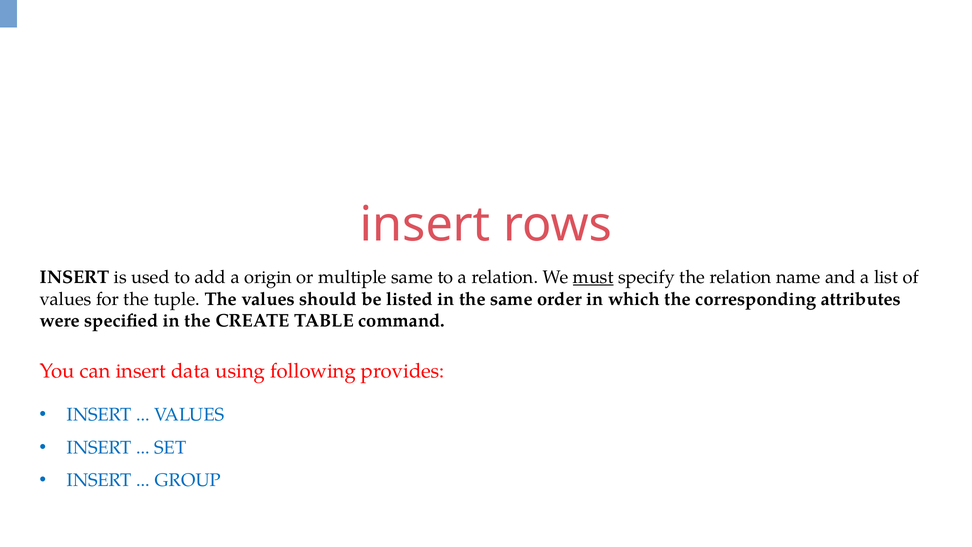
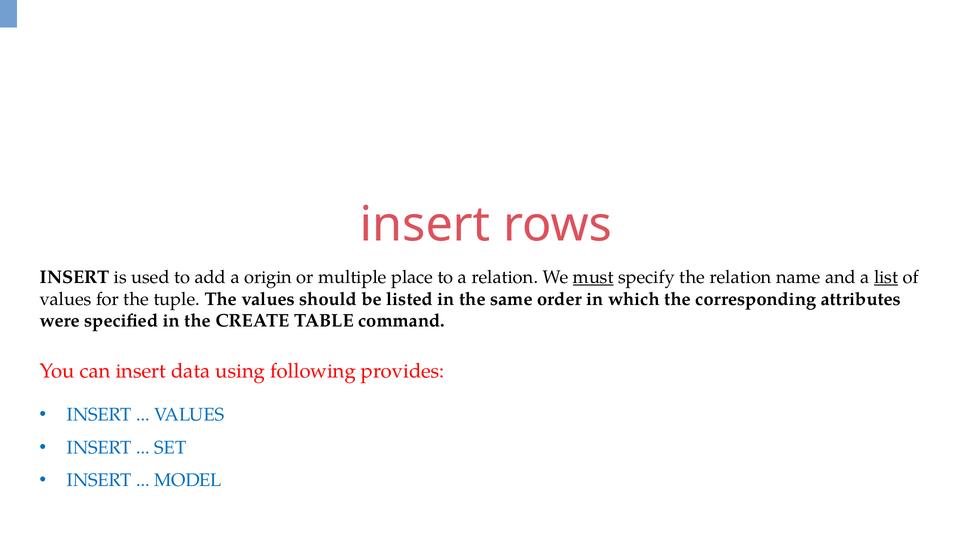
multiple same: same -> place
list underline: none -> present
GROUP: GROUP -> MODEL
